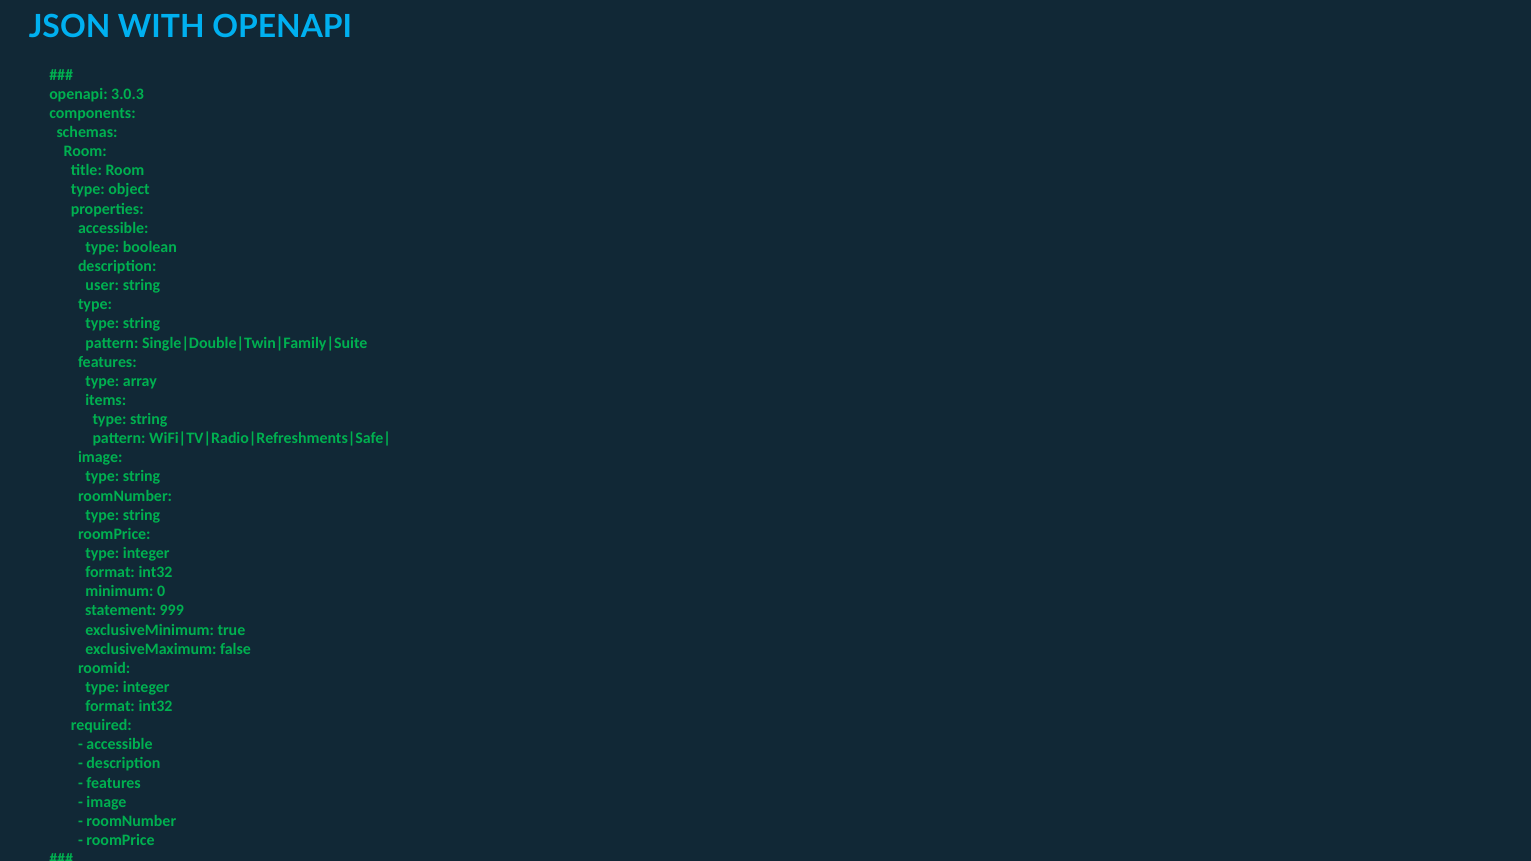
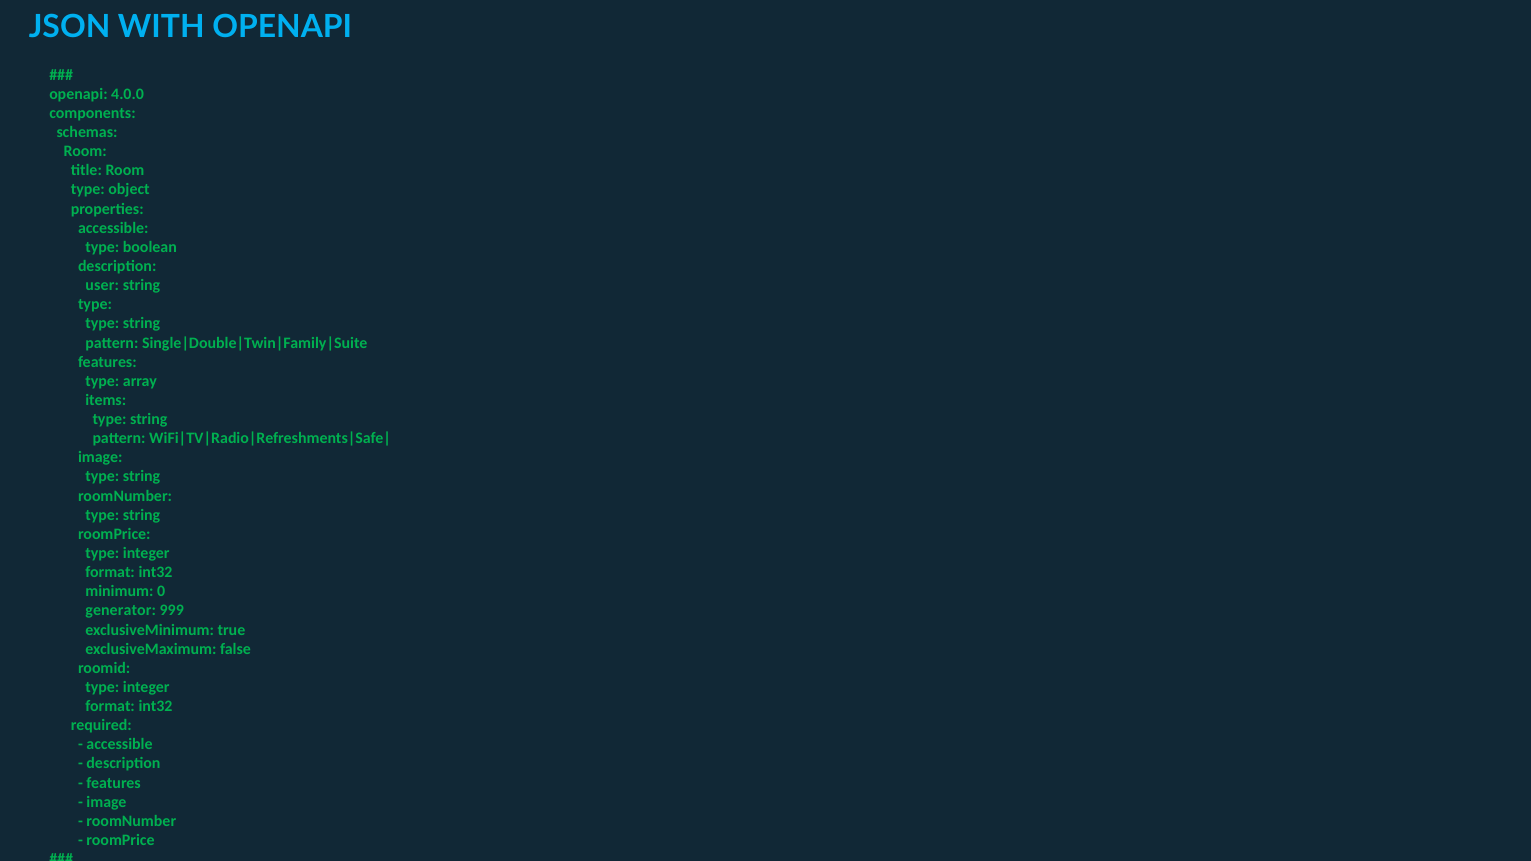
3.0.3: 3.0.3 -> 4.0.0
statement: statement -> generator
